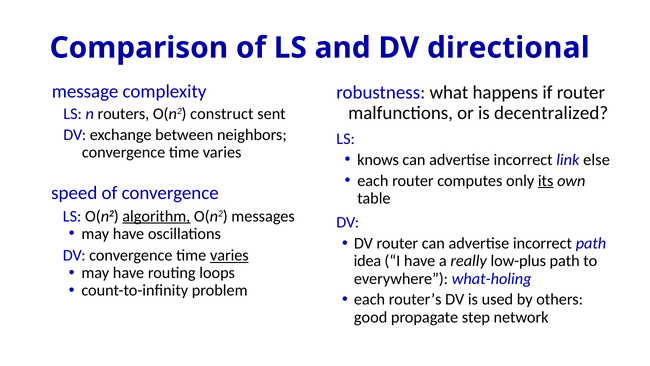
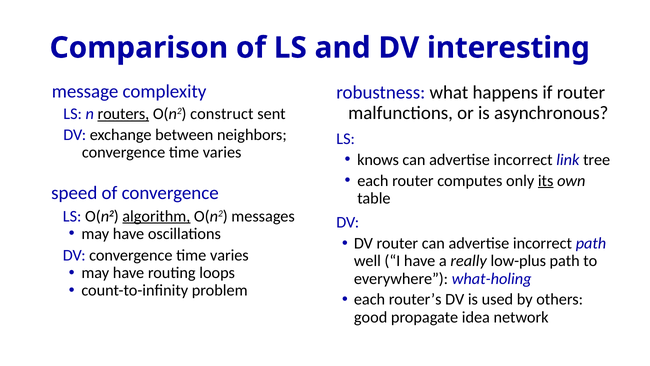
directional: directional -> interesting
decentralized: decentralized -> asynchronous
routers underline: none -> present
else: else -> tree
varies at (229, 255) underline: present -> none
idea: idea -> well
step: step -> idea
